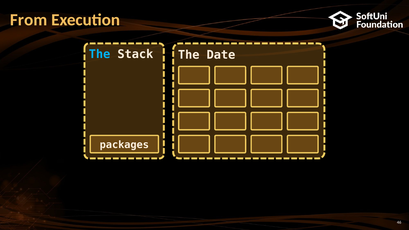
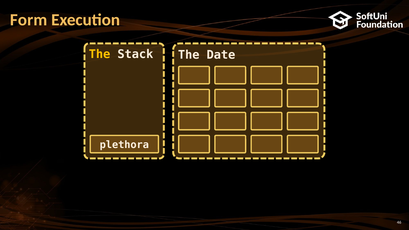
From: From -> Form
The at (100, 54) colour: light blue -> yellow
packages: packages -> plethora
